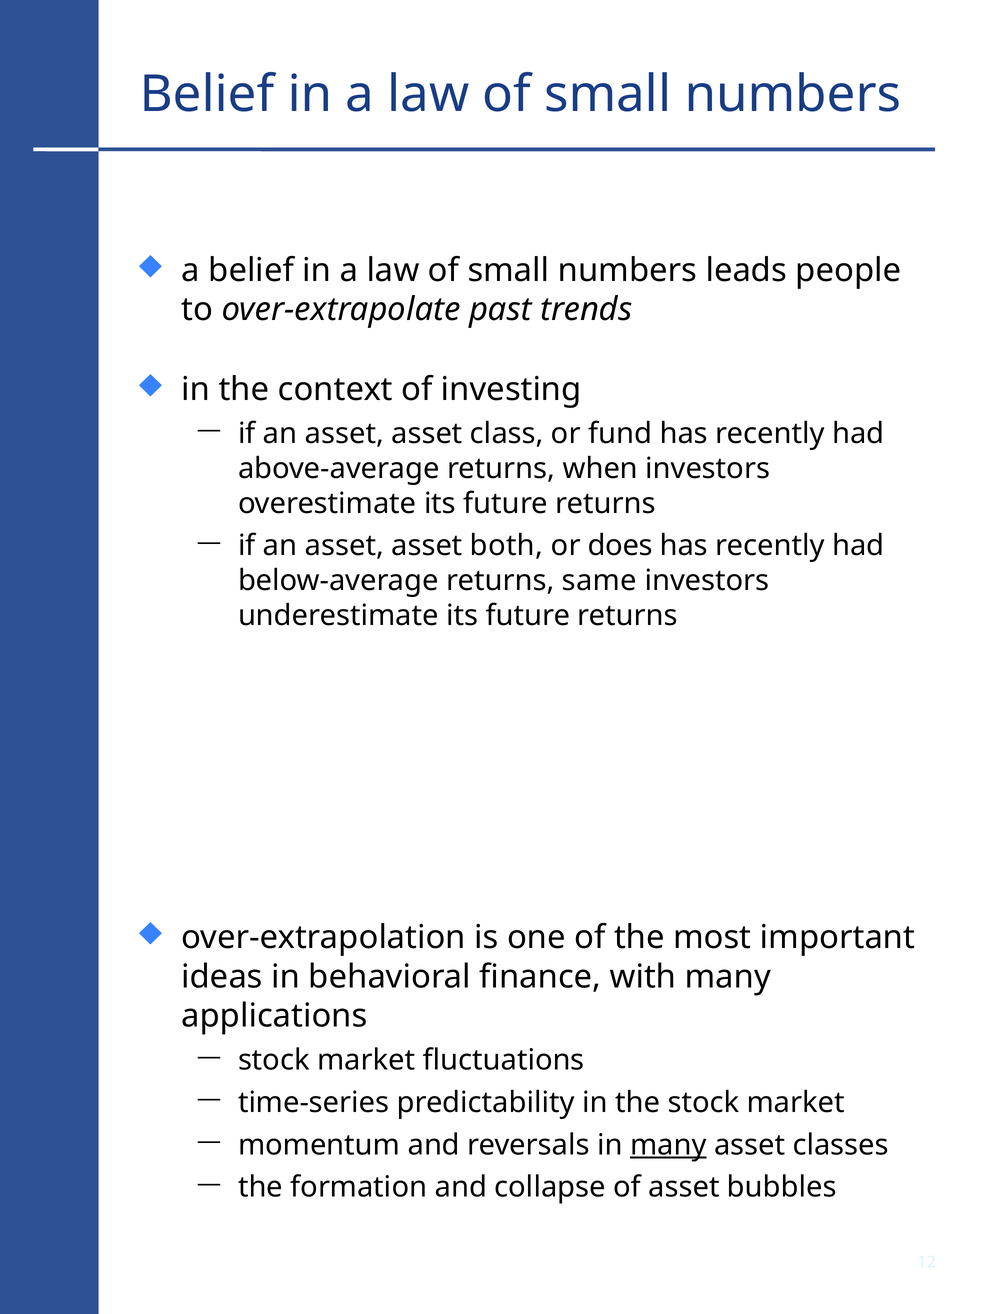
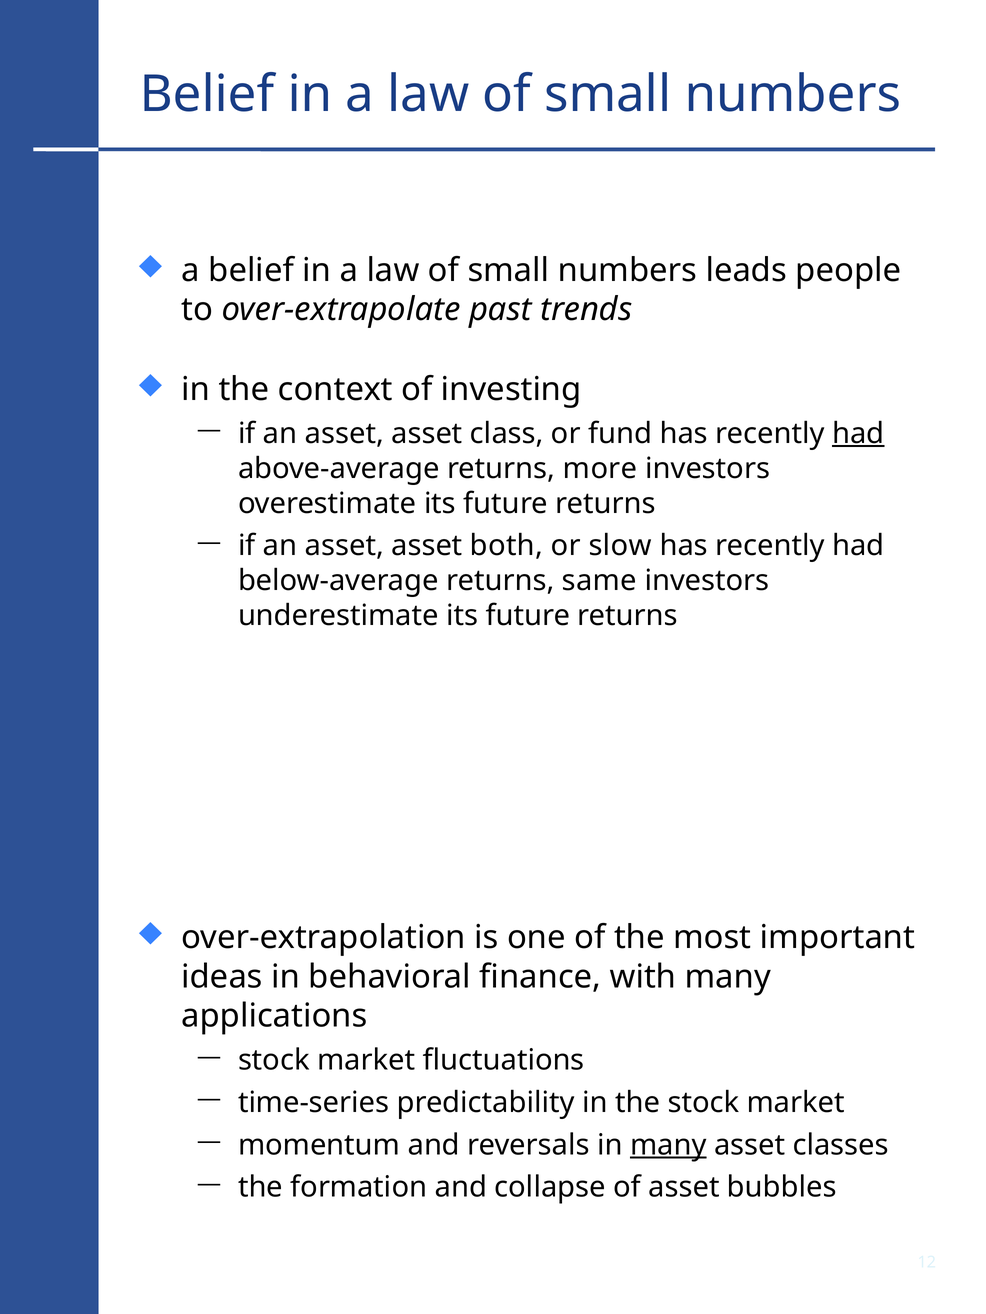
had at (858, 434) underline: none -> present
when: when -> more
does: does -> slow
